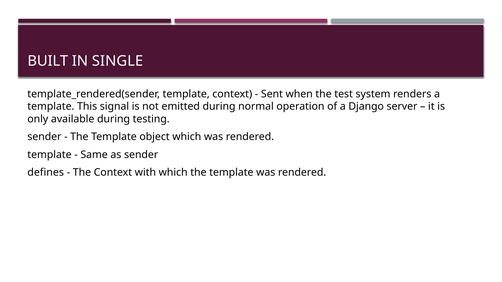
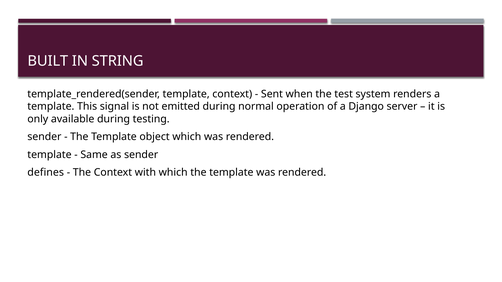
SINGLE: SINGLE -> STRING
